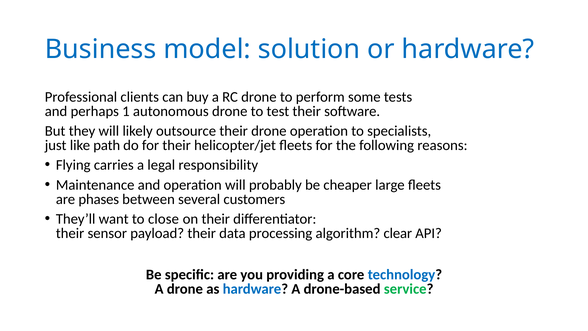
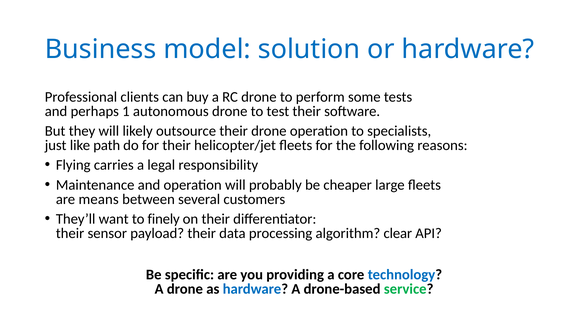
phases: phases -> means
close: close -> finely
